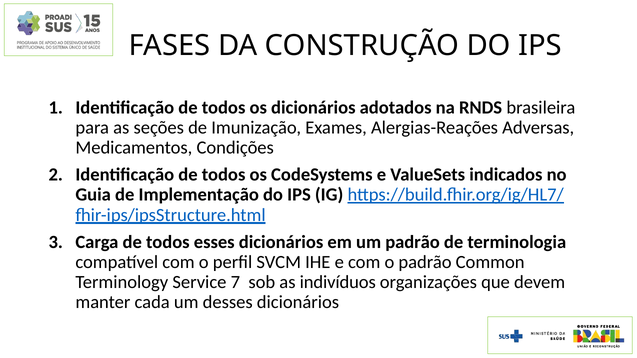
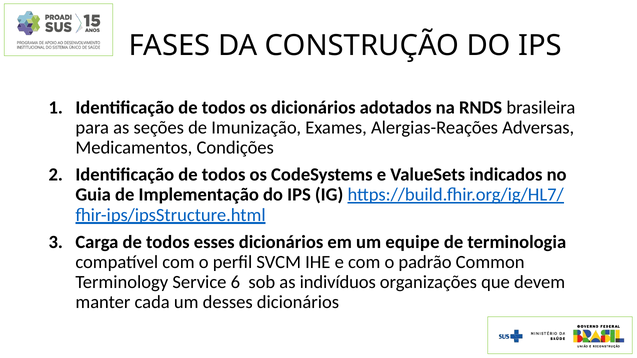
um padrão: padrão -> equipe
7: 7 -> 6
